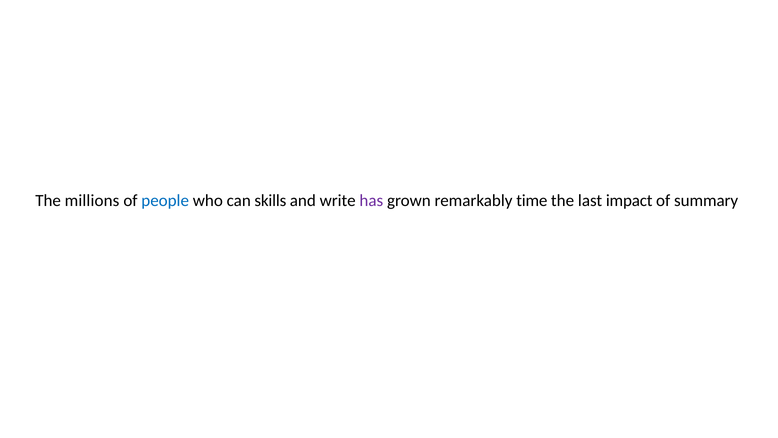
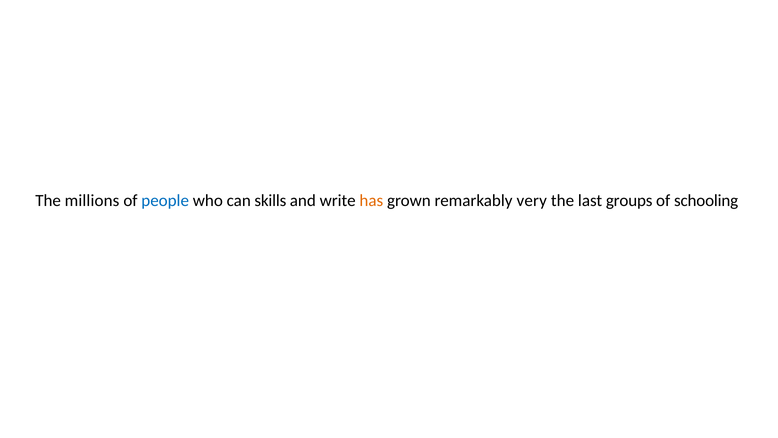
has colour: purple -> orange
time: time -> very
impact: impact -> groups
summary: summary -> schooling
